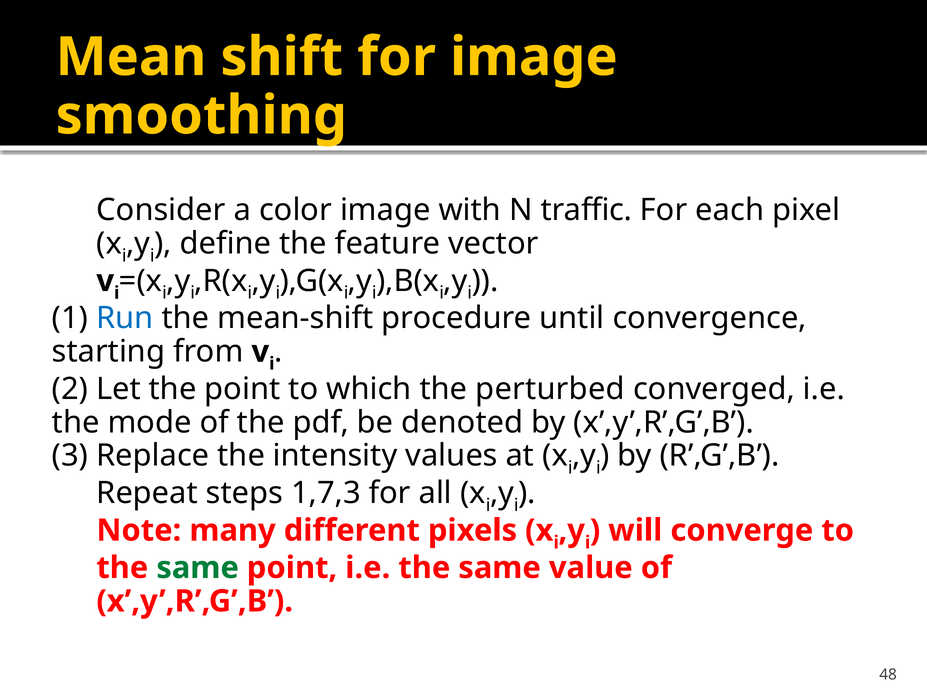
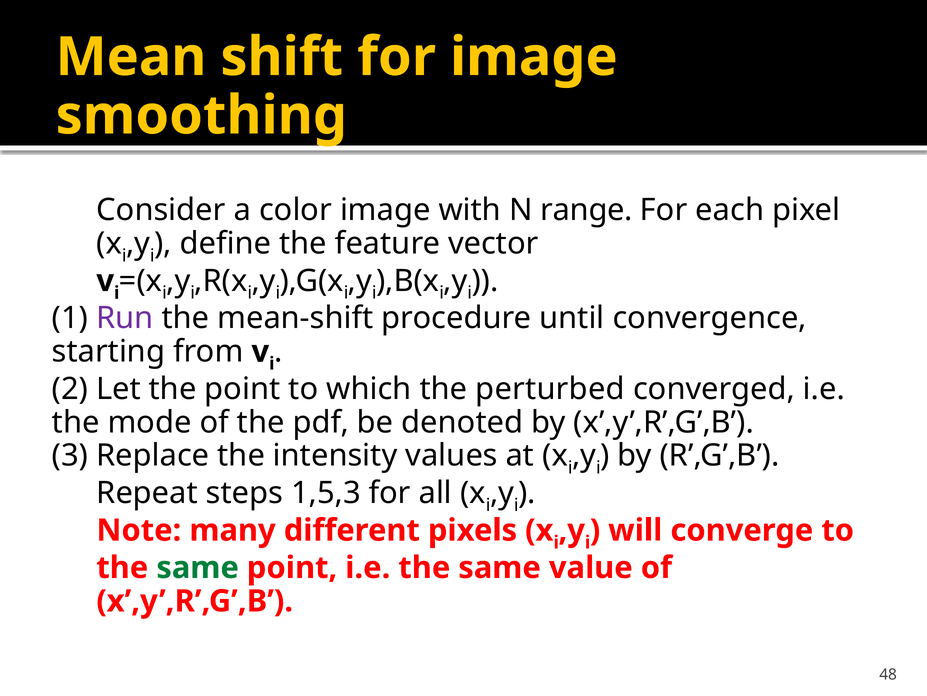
traffic: traffic -> range
Run colour: blue -> purple
1,7,3: 1,7,3 -> 1,5,3
